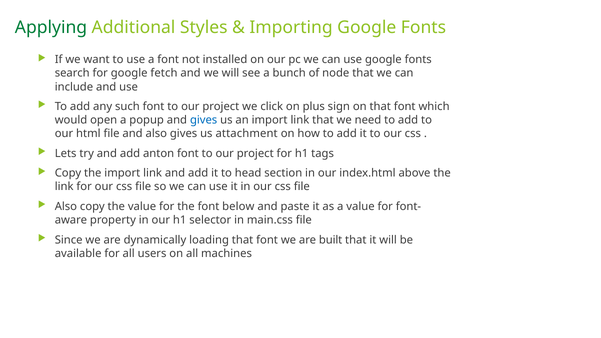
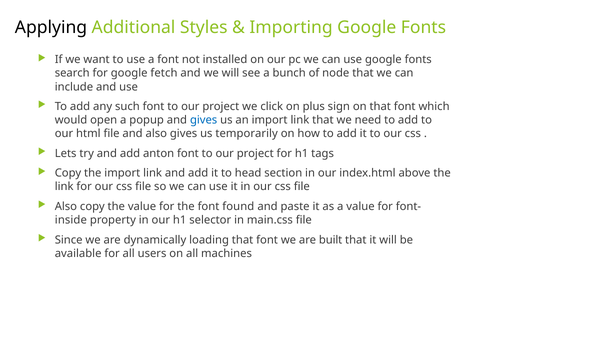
Applying colour: green -> black
attachment: attachment -> temporarily
below: below -> found
aware: aware -> inside
